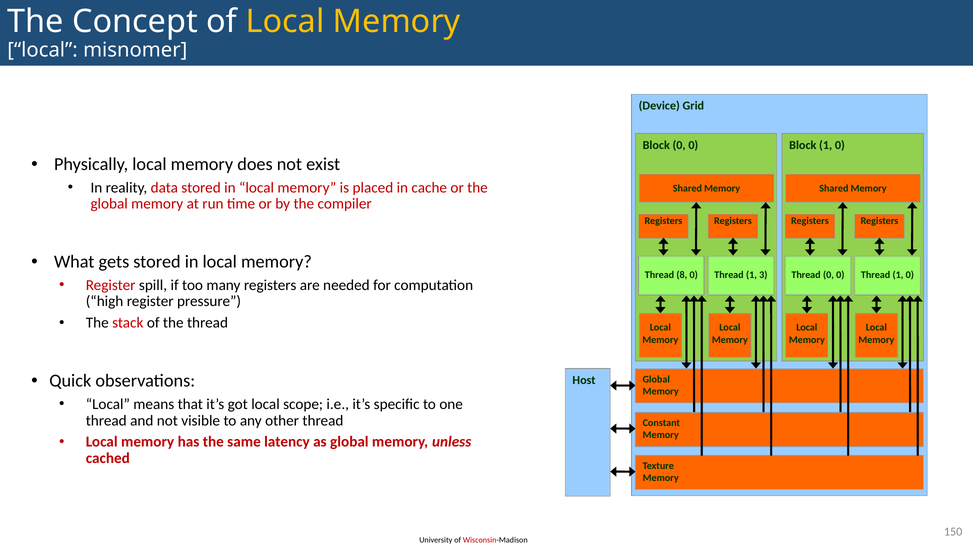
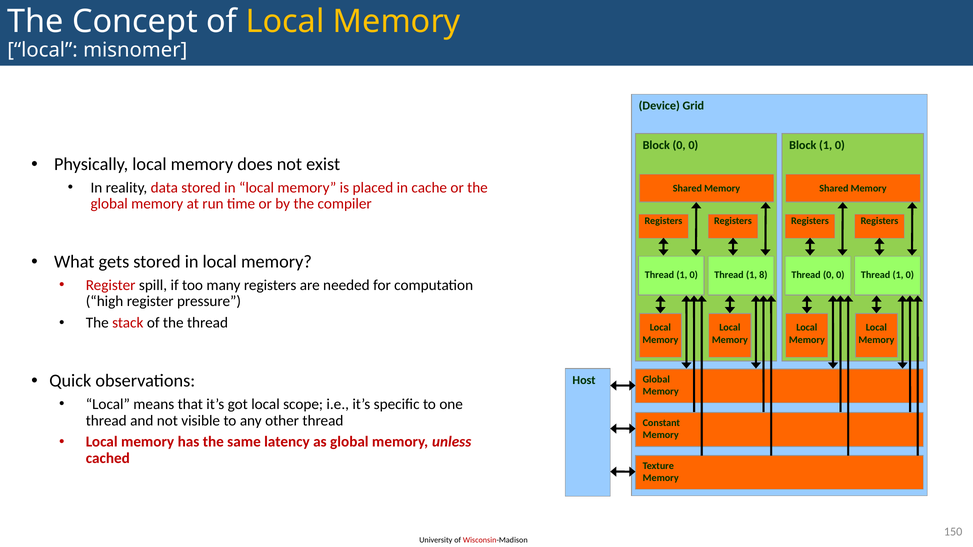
8 at (682, 275): 8 -> 1
3: 3 -> 8
